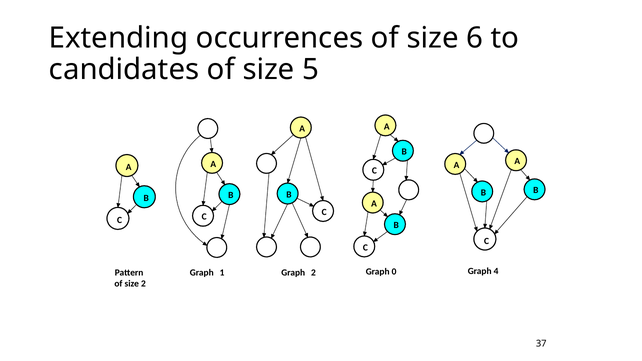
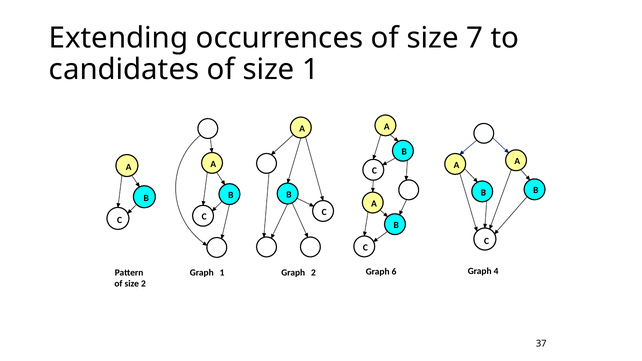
6: 6 -> 7
size 5: 5 -> 1
0: 0 -> 6
